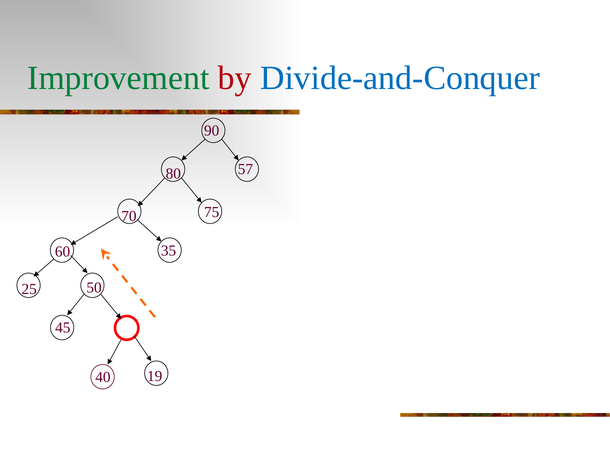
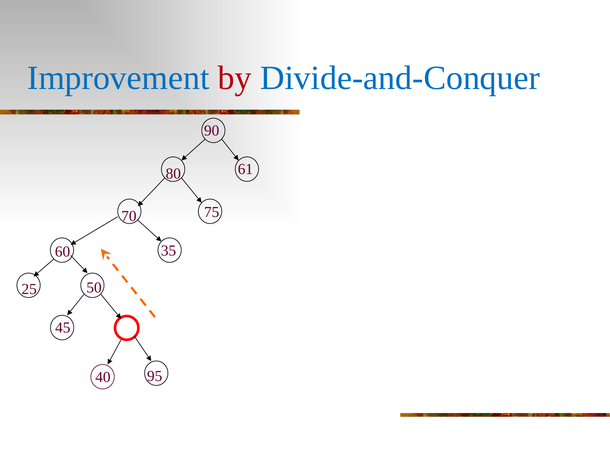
Improvement colour: green -> blue
57: 57 -> 61
19: 19 -> 95
